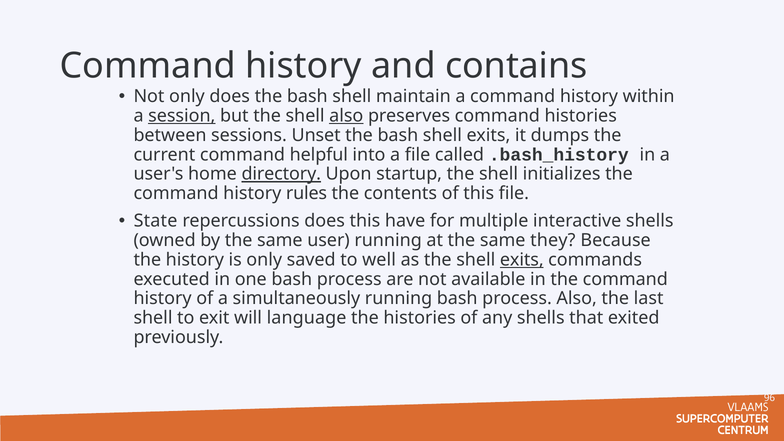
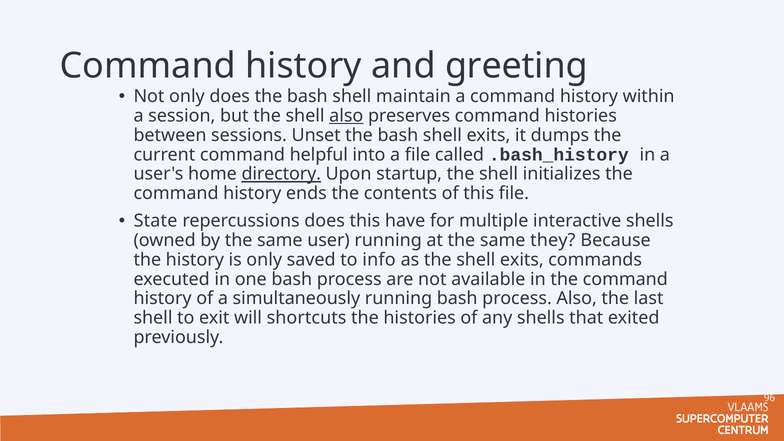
contains: contains -> greeting
session underline: present -> none
rules: rules -> ends
well: well -> info
exits at (522, 260) underline: present -> none
language: language -> shortcuts
